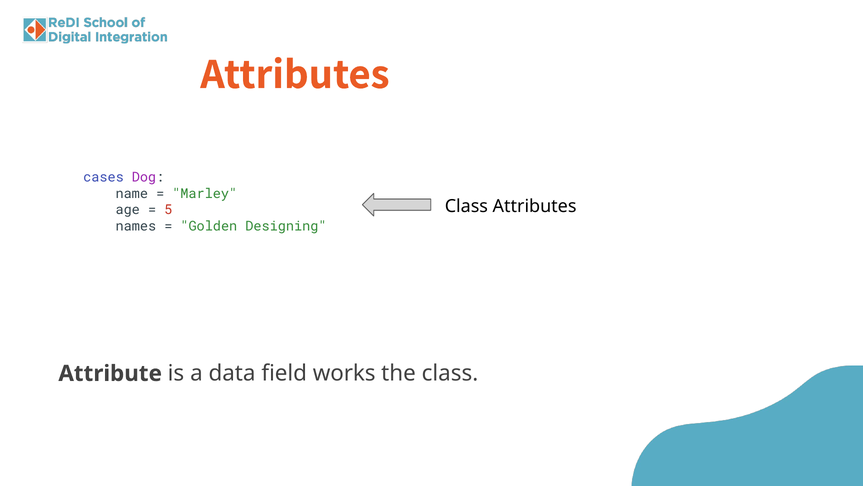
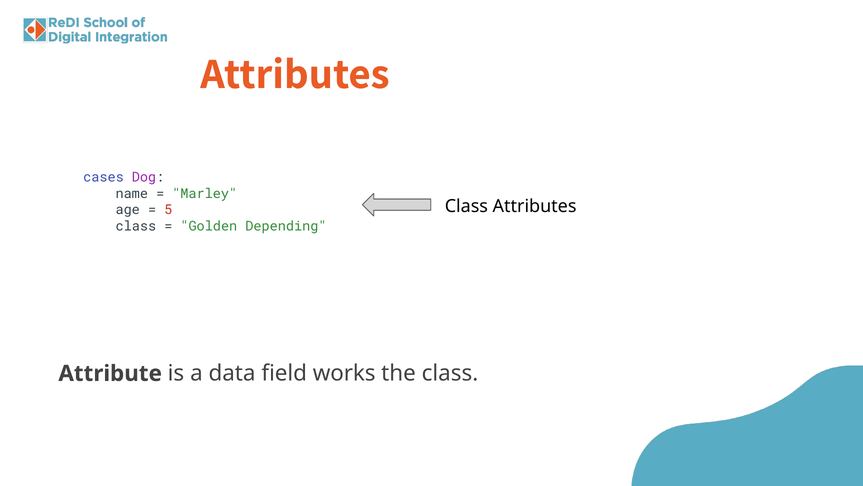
names at (136, 226): names -> class
Designing: Designing -> Depending
